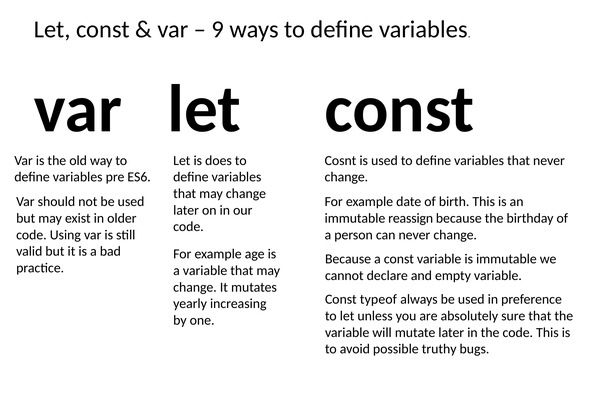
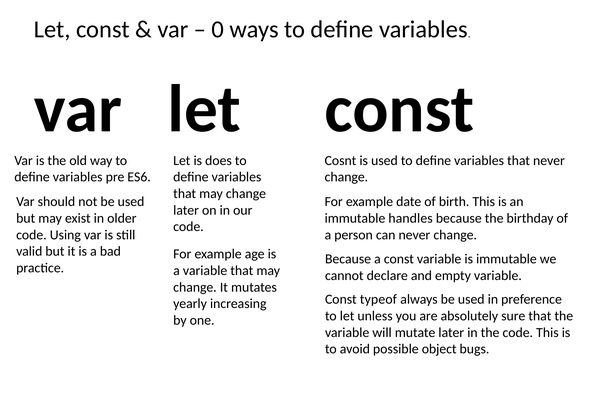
9: 9 -> 0
reassign: reassign -> handles
truthy: truthy -> object
